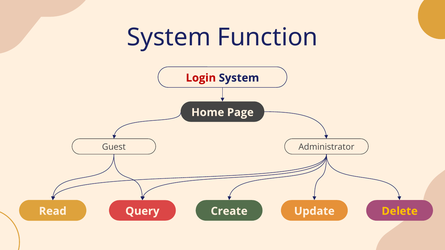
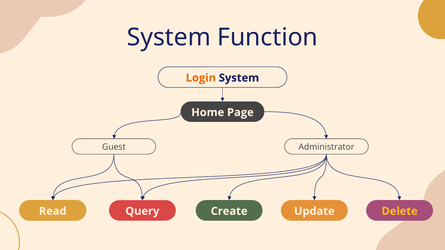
Login colour: red -> orange
